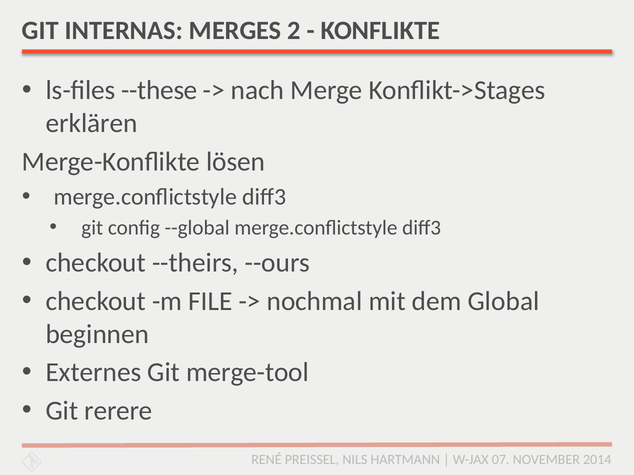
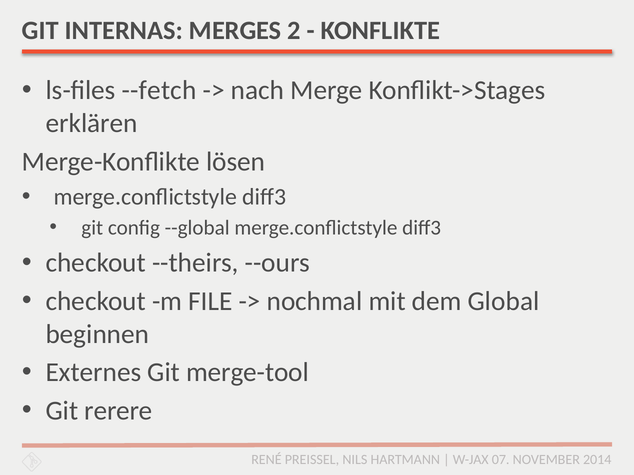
--these: --these -> --fetch
